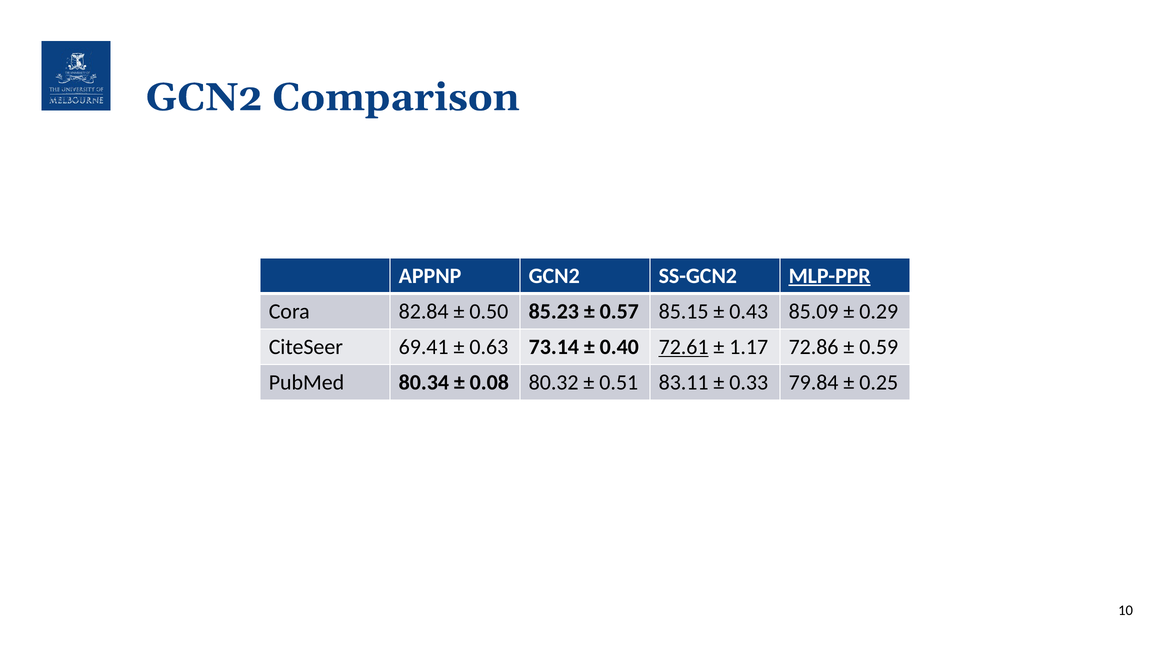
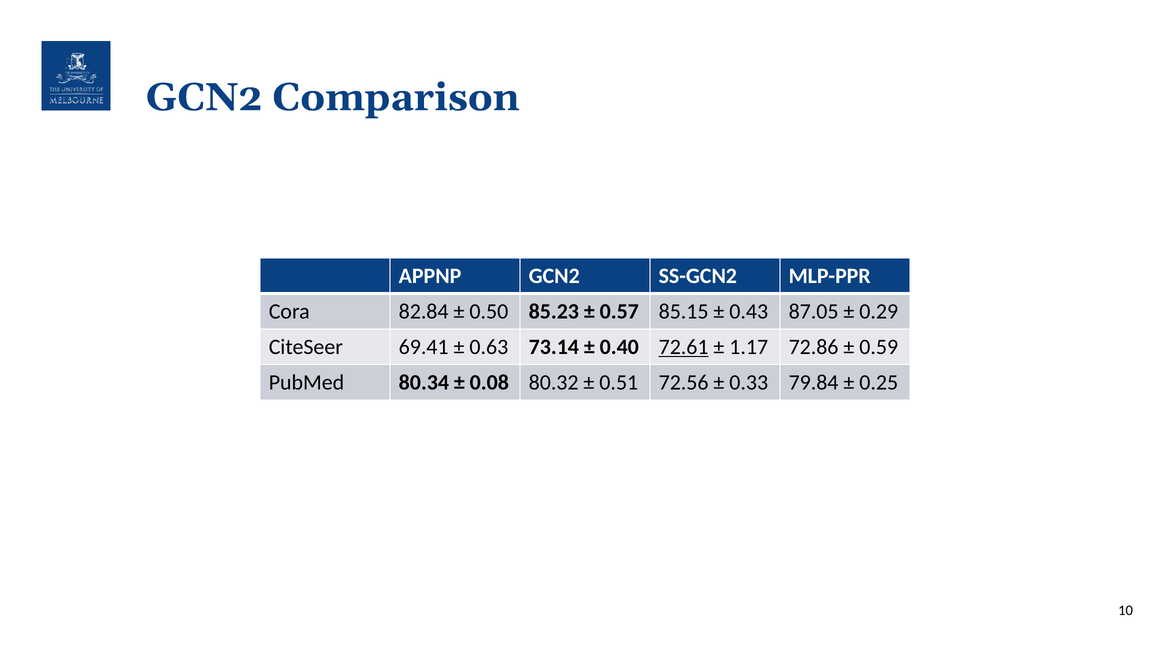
MLP-PPR underline: present -> none
85.09: 85.09 -> 87.05
83.11: 83.11 -> 72.56
